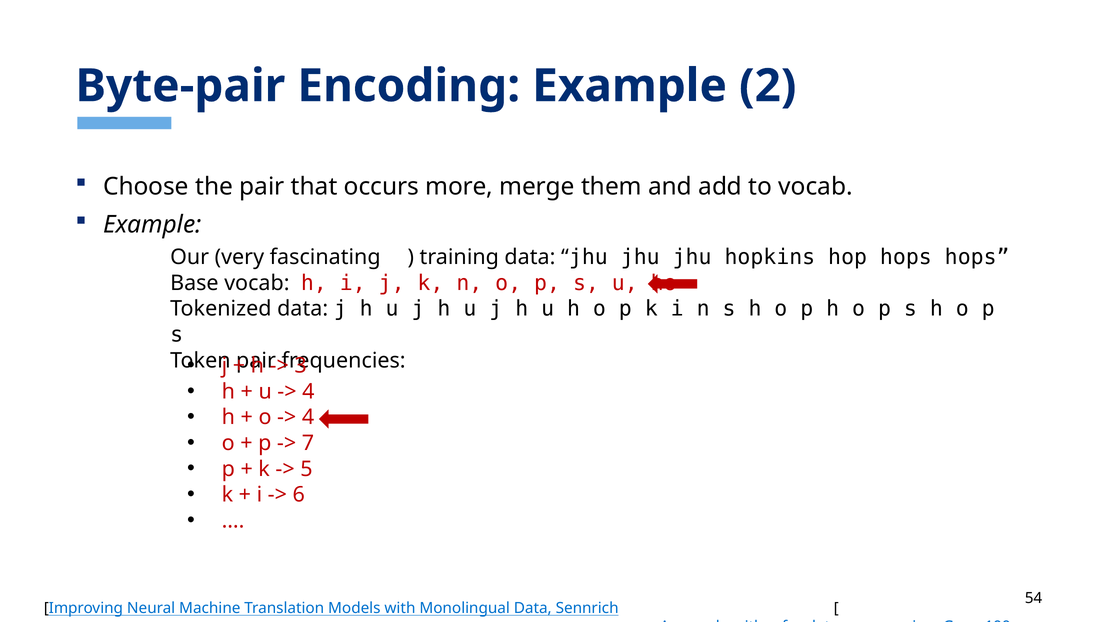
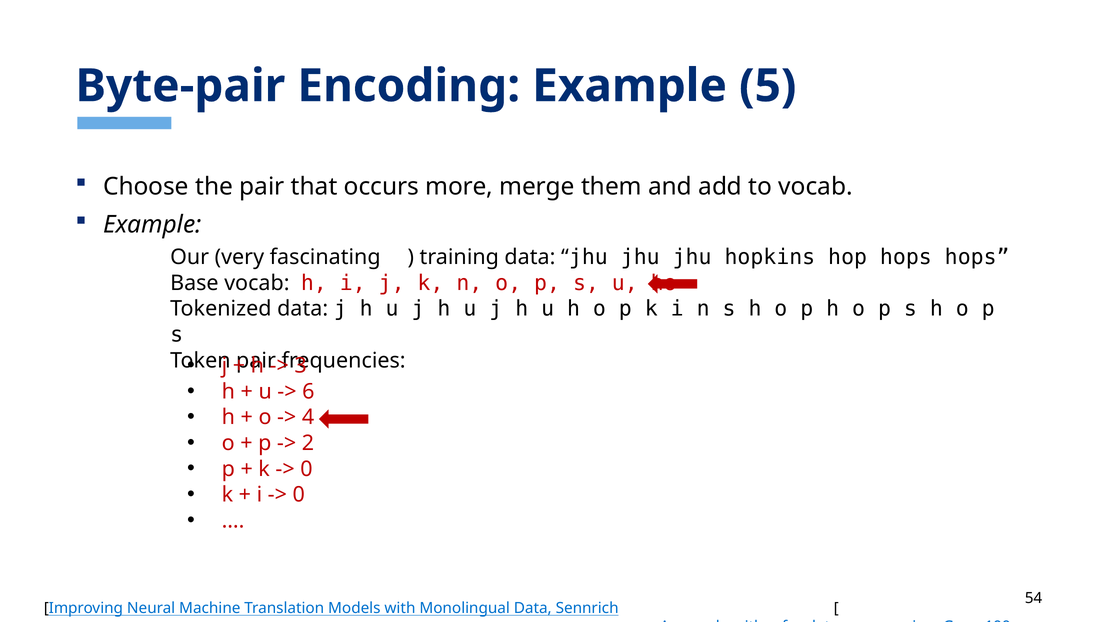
2: 2 -> 5
4 at (308, 391): 4 -> 6
7: 7 -> 2
5 at (306, 469): 5 -> 0
6 at (299, 495): 6 -> 0
